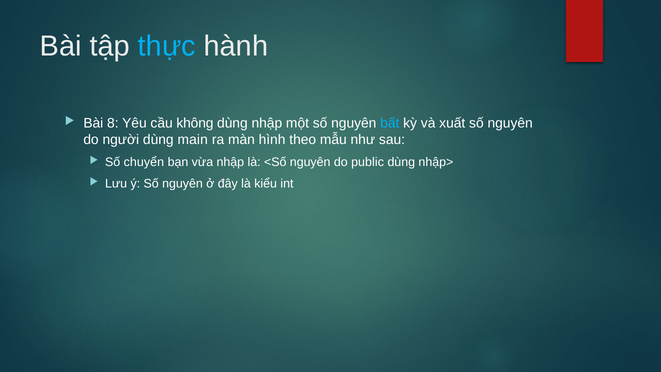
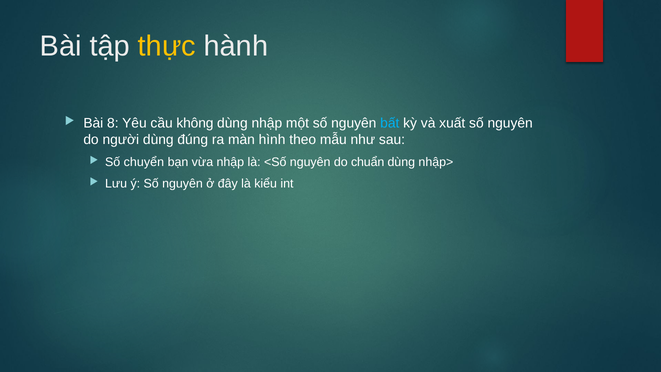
thực colour: light blue -> yellow
main: main -> đúng
public: public -> chuẩn
